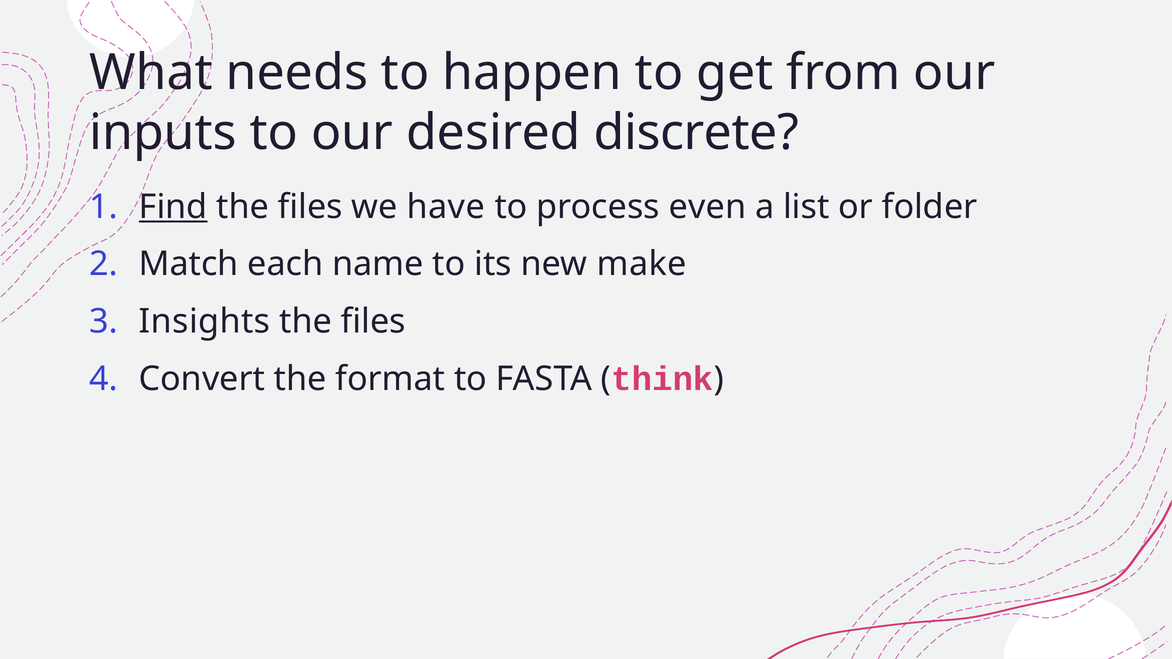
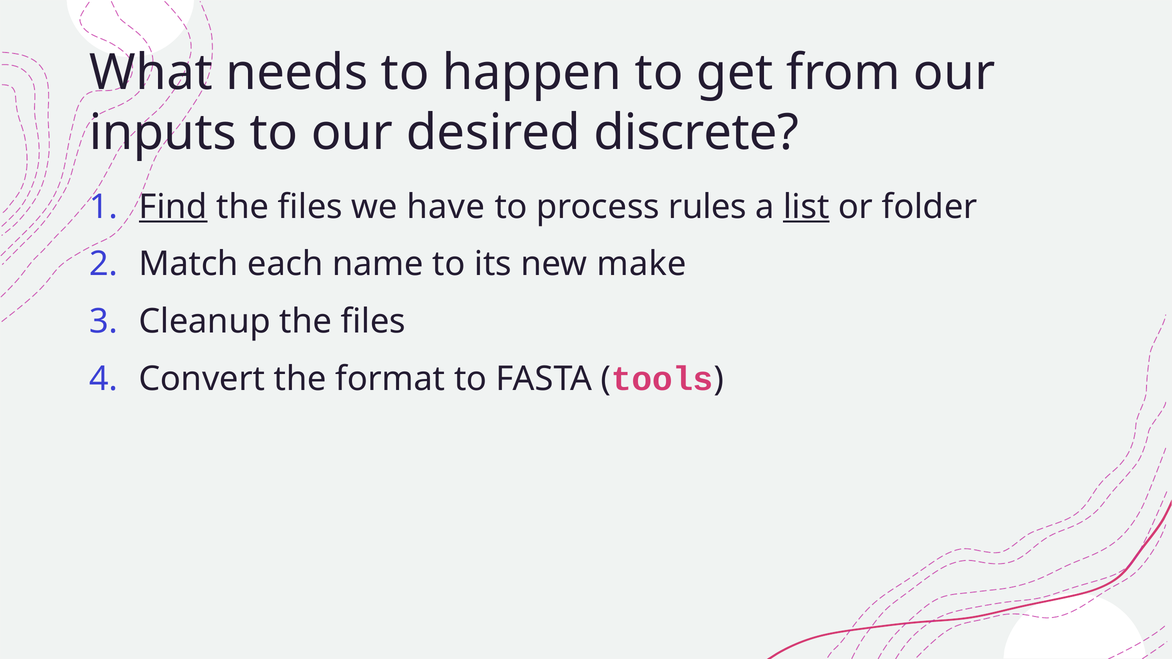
even: even -> rules
list underline: none -> present
Insights: Insights -> Cleanup
think: think -> tools
